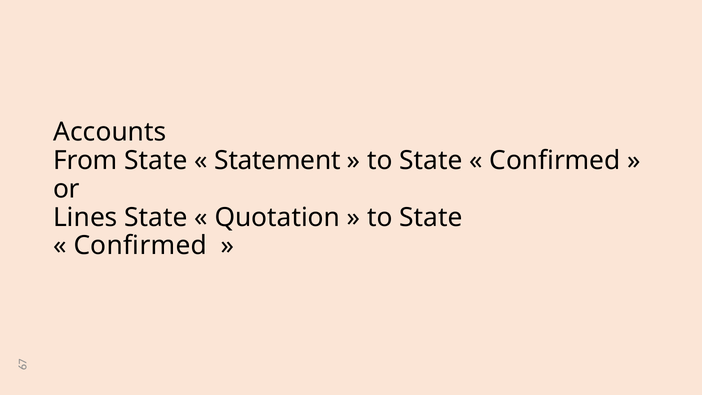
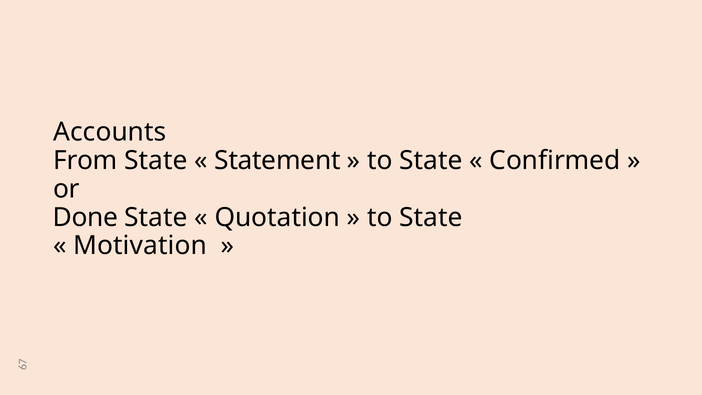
Lines: Lines -> Done
Confirmed at (140, 246): Confirmed -> Motivation
